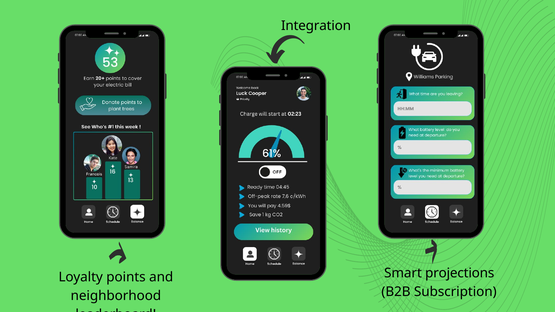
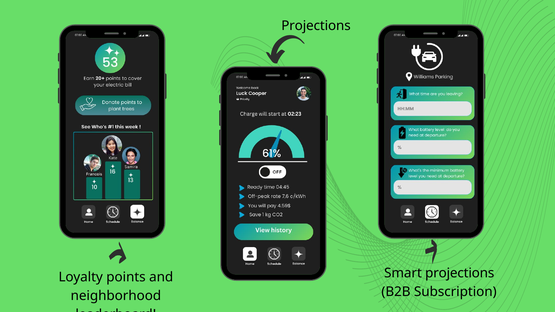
Integration at (316, 26): Integration -> Projections
